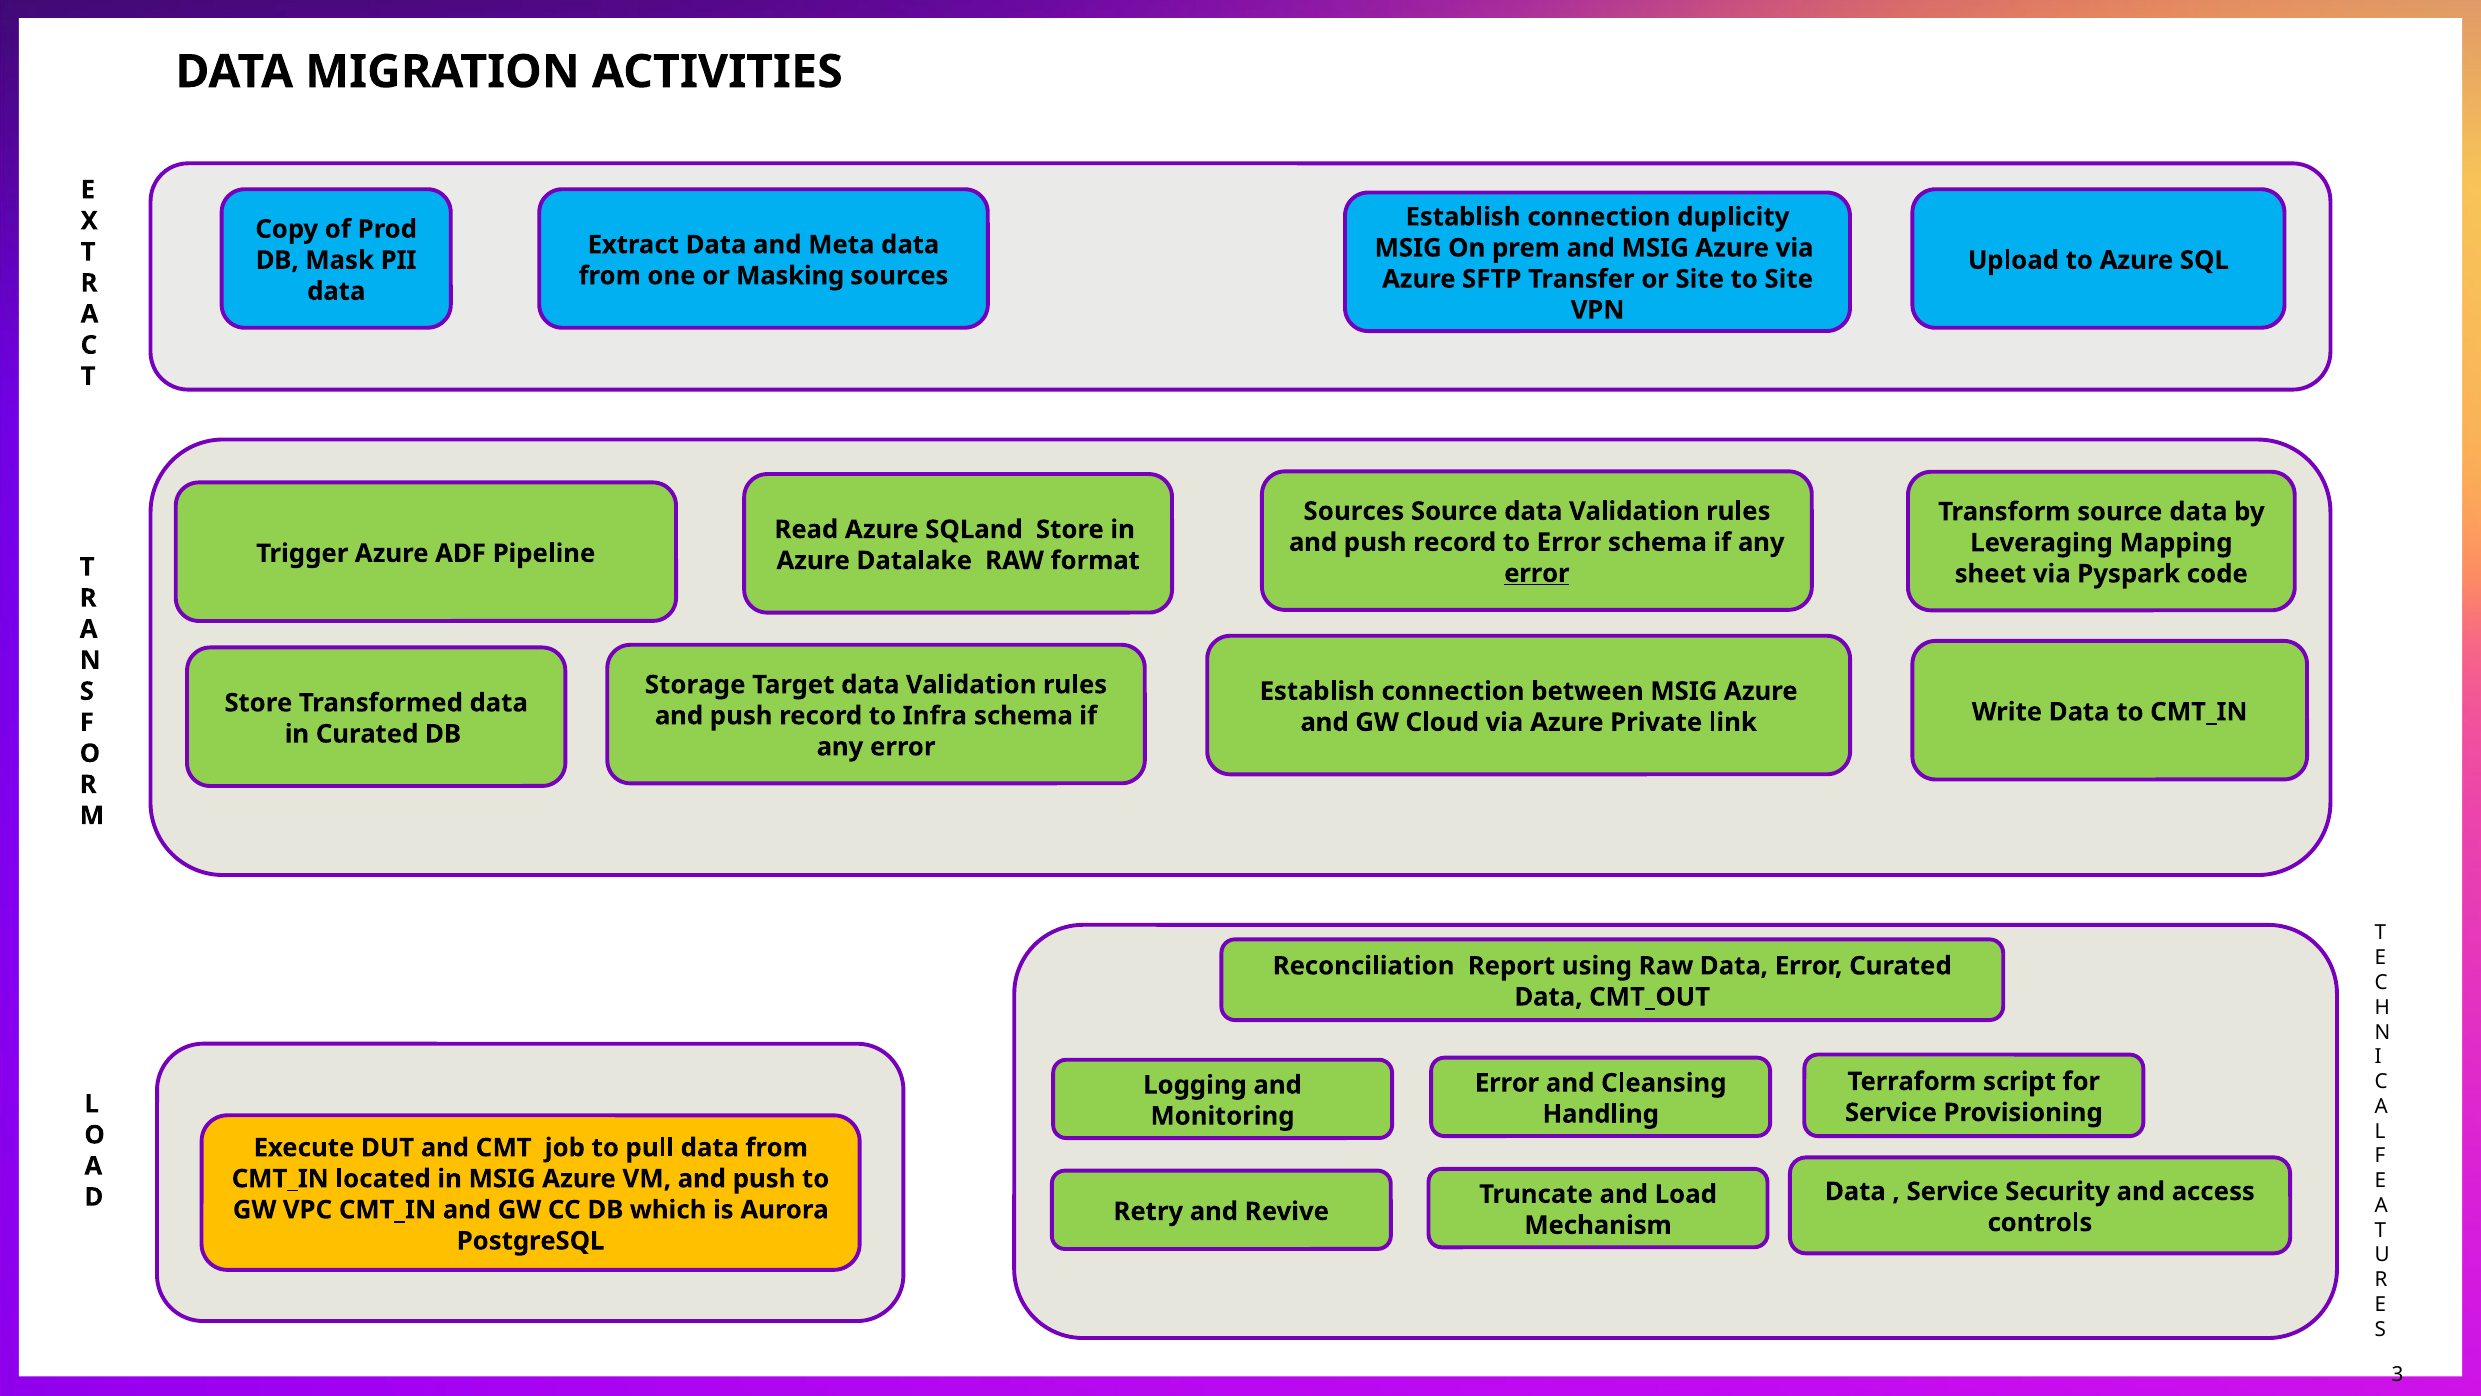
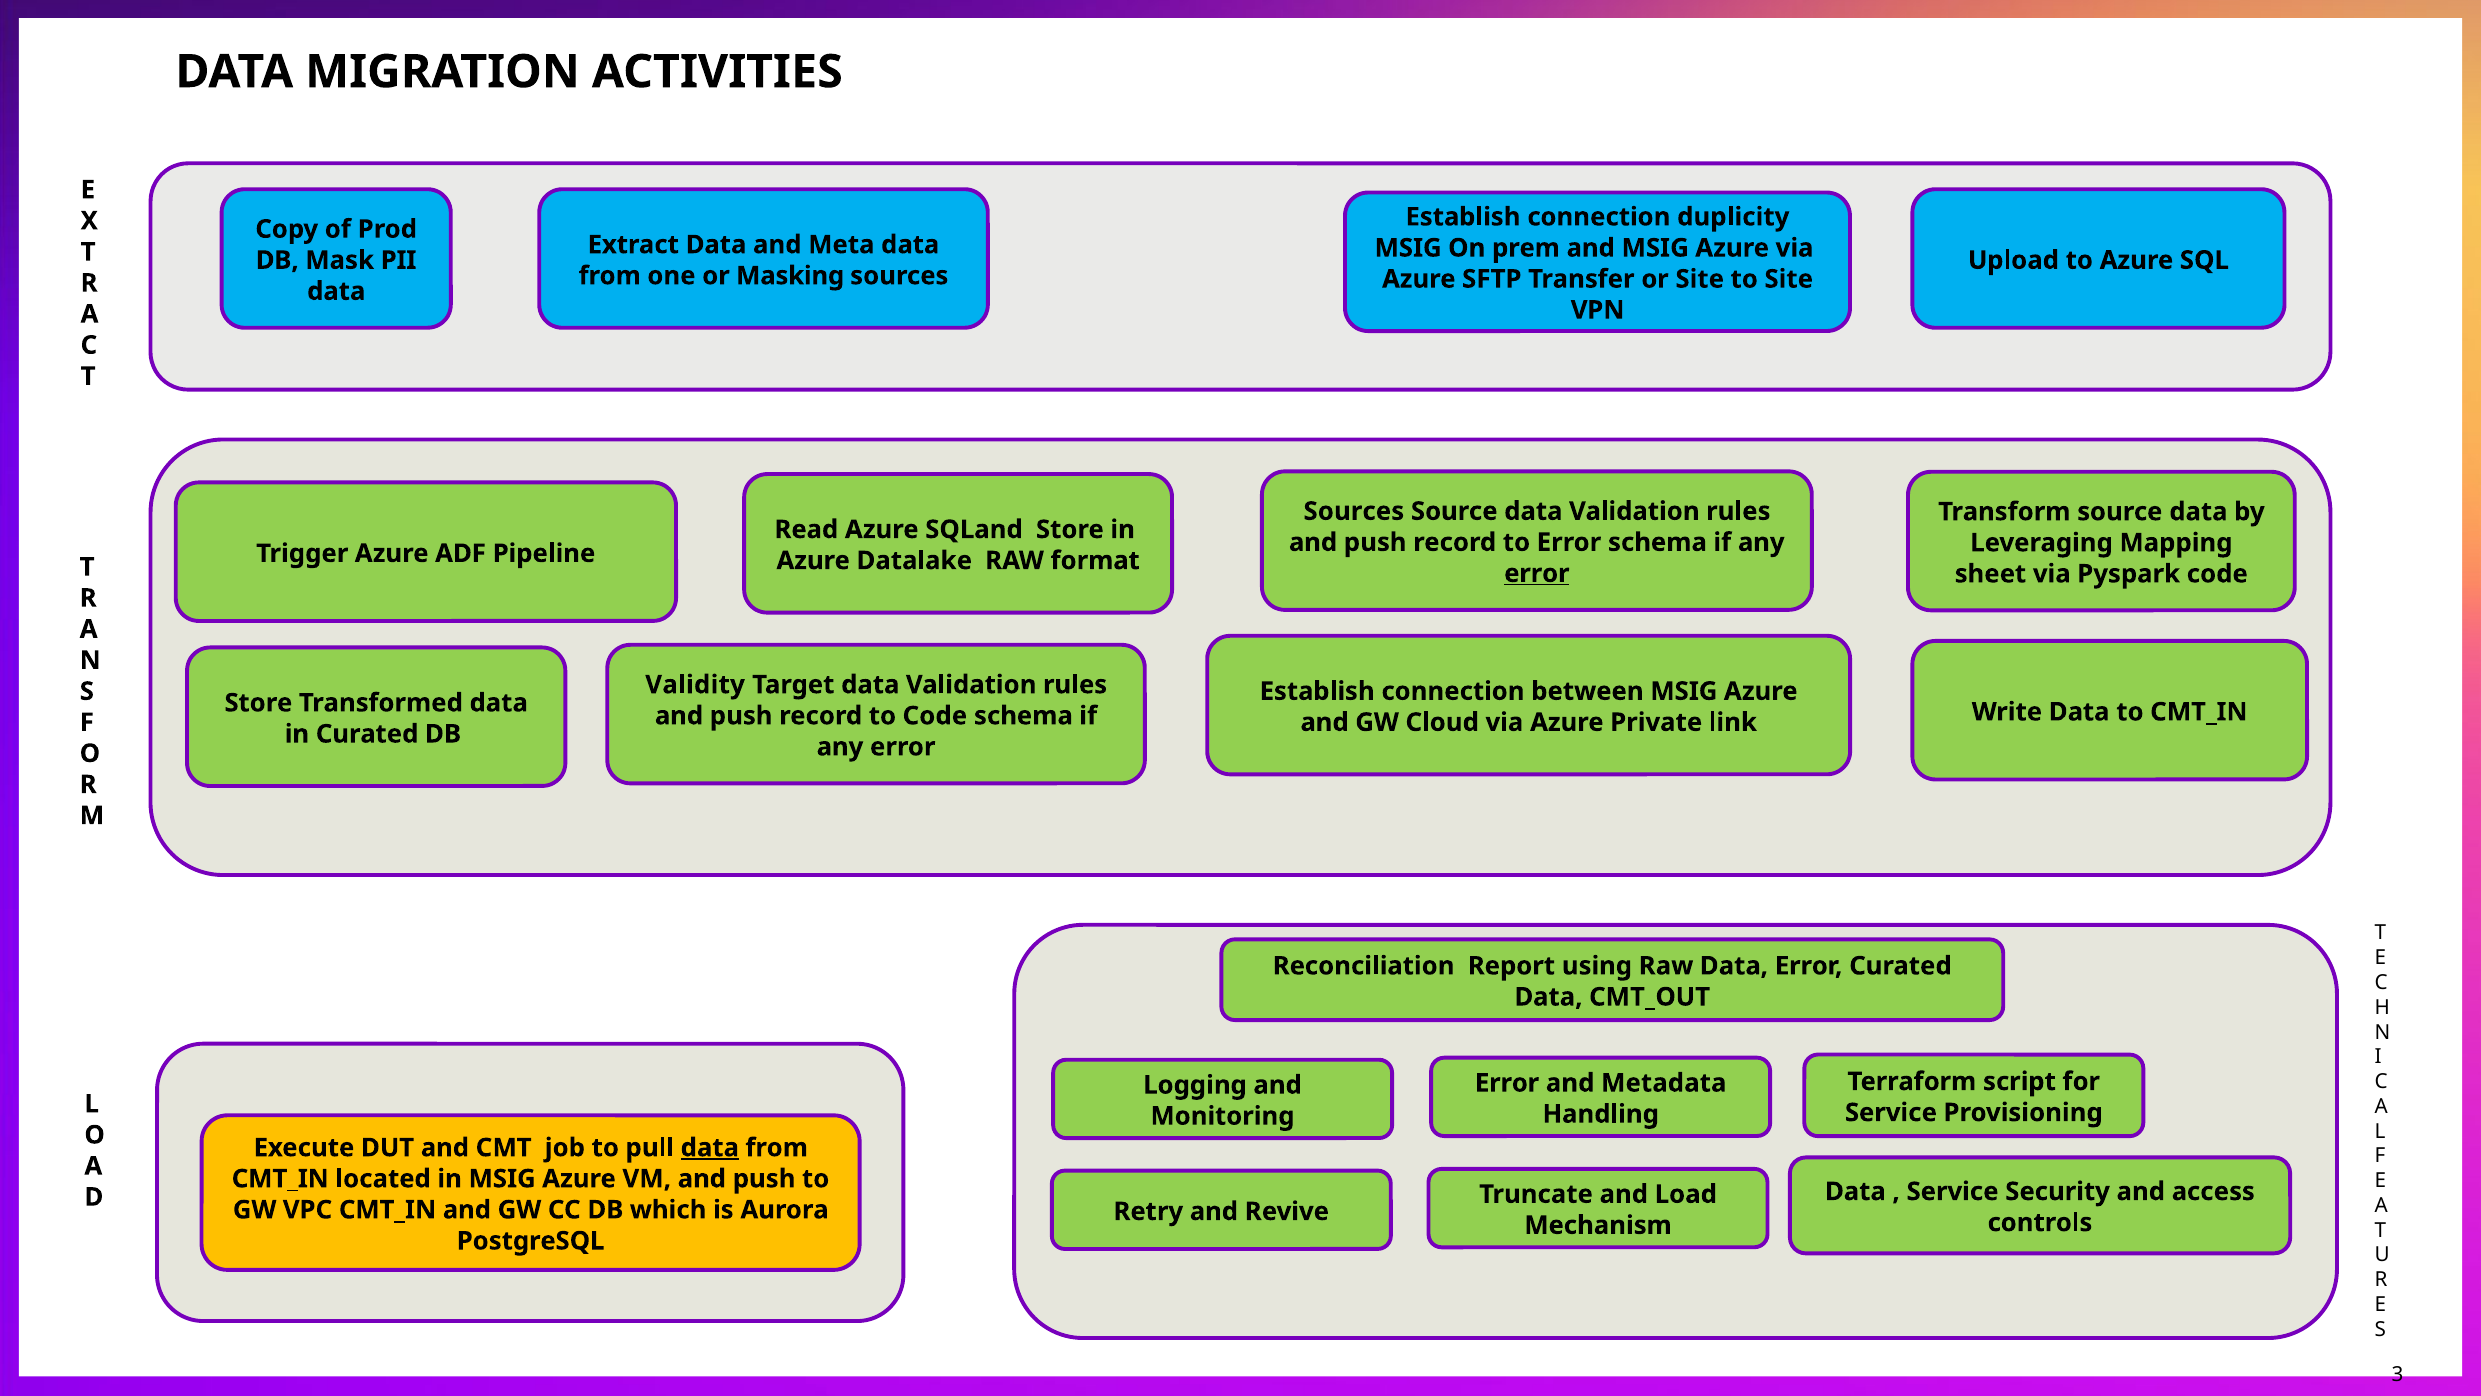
Storage: Storage -> Validity
to Infra: Infra -> Code
Cleansing: Cleansing -> Metadata
data at (710, 1147) underline: none -> present
